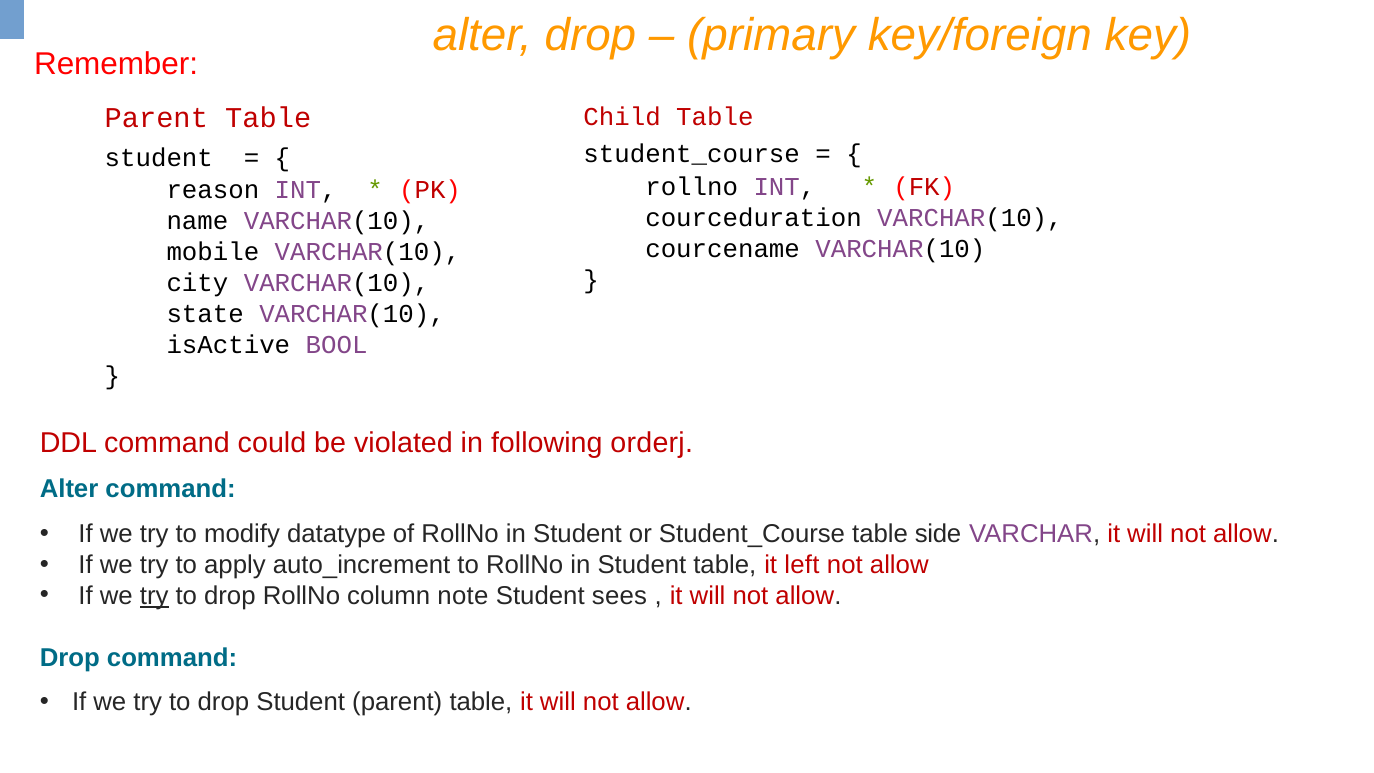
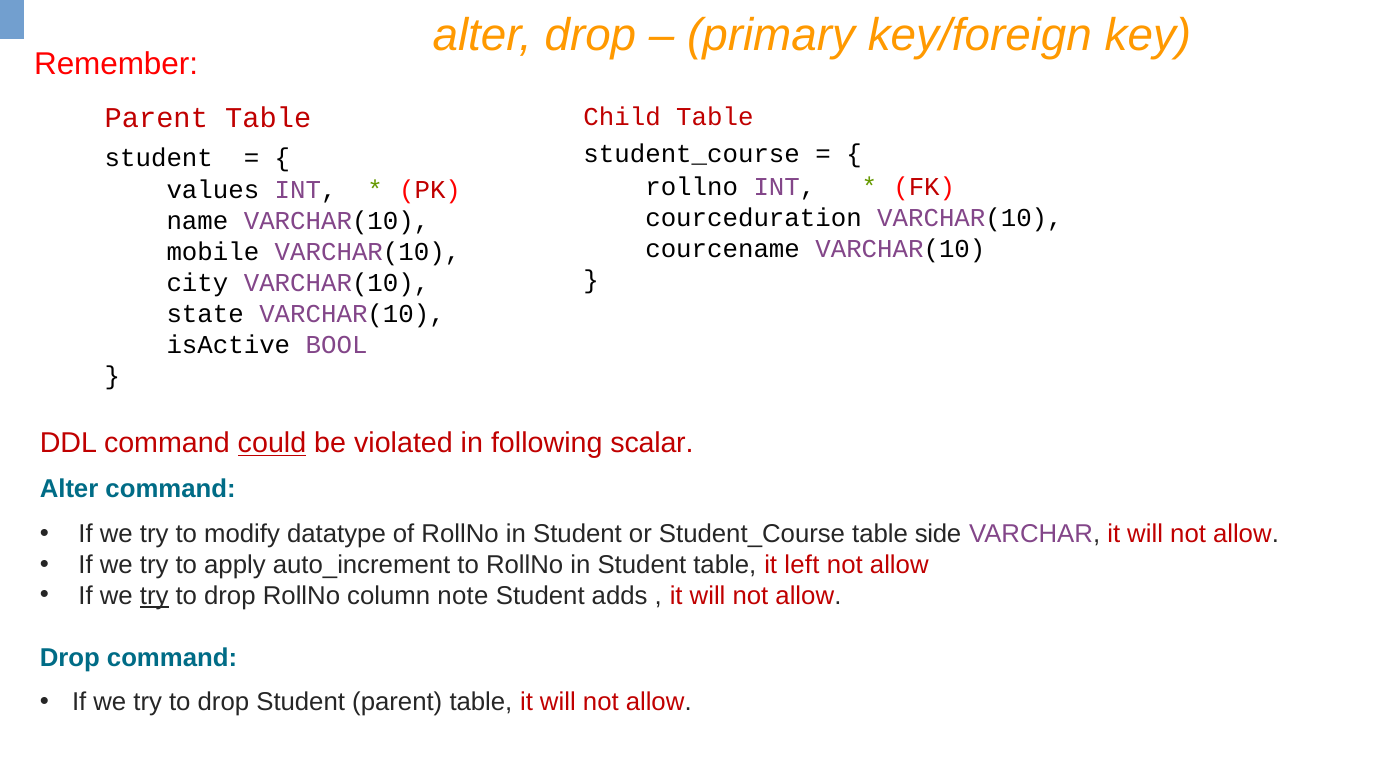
reason: reason -> values
could underline: none -> present
orderj: orderj -> scalar
sees: sees -> adds
